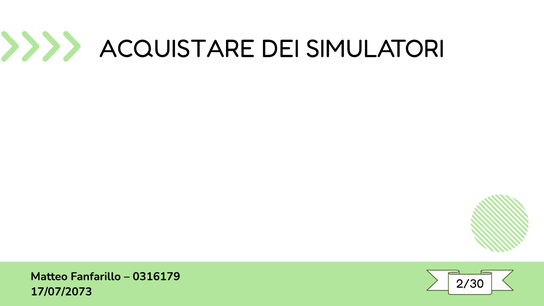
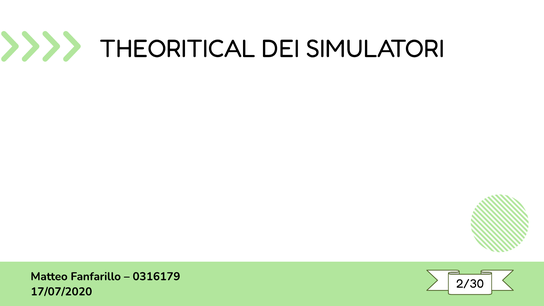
ACQUISTARE: ACQUISTARE -> THEORITICAL
17/07/2073: 17/07/2073 -> 17/07/2020
